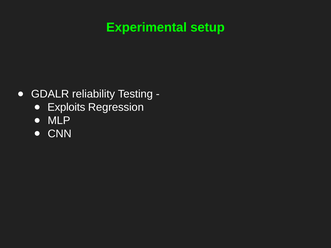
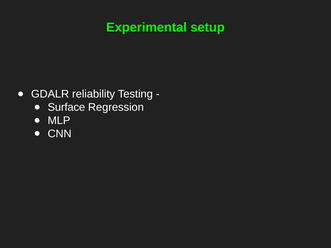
Exploits: Exploits -> Surface
